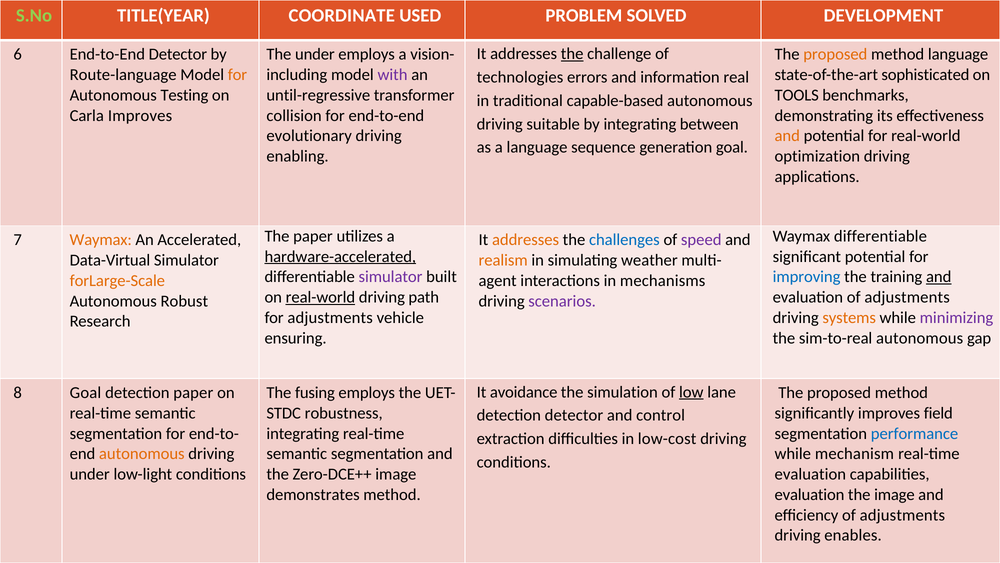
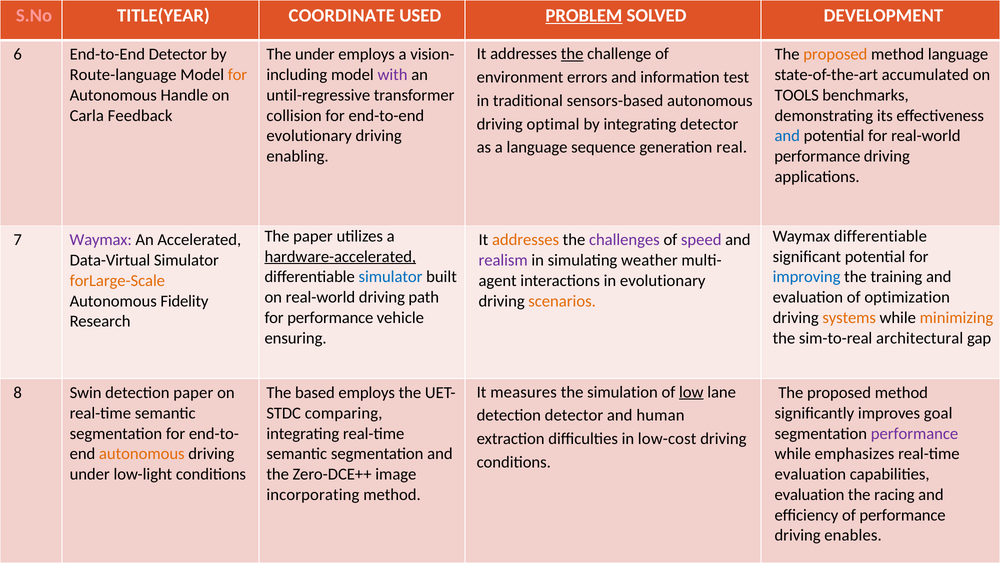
S.No colour: light green -> pink
PROBLEM underline: none -> present
sophisticated: sophisticated -> accumulated
technologies: technologies -> environment
real: real -> test
Testing: Testing -> Handle
capable-based: capable-based -> sensors-based
Carla Improves: Improves -> Feedback
suitable: suitable -> optimal
integrating between: between -> detector
and at (787, 136) colour: orange -> blue
generation goal: goal -> real
optimization at (817, 156): optimization -> performance
Waymax at (101, 240) colour: orange -> purple
challenges colour: blue -> purple
realism colour: orange -> purple
simulator at (391, 277) colour: purple -> blue
and at (939, 277) underline: present -> none
in mechanisms: mechanisms -> evolutionary
real-world at (320, 297) underline: present -> none
evaluation of adjustments: adjustments -> optimization
Robust: Robust -> Fidelity
scenarios colour: purple -> orange
for adjustments: adjustments -> performance
minimizing colour: purple -> orange
sim-to-real autonomous: autonomous -> architectural
avoidance: avoidance -> measures
8 Goal: Goal -> Swin
fusing: fusing -> based
robustness: robustness -> comparing
field: field -> goal
control: control -> human
performance at (914, 433) colour: blue -> purple
mechanism: mechanism -> emphasizes
demonstrates: demonstrates -> incorporating
the image: image -> racing
efficiency of adjustments: adjustments -> performance
